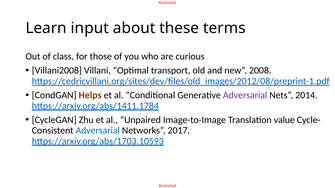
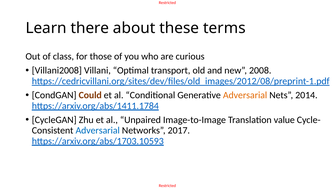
input: input -> there
Helps: Helps -> Could
Adversarial at (245, 95) colour: purple -> orange
